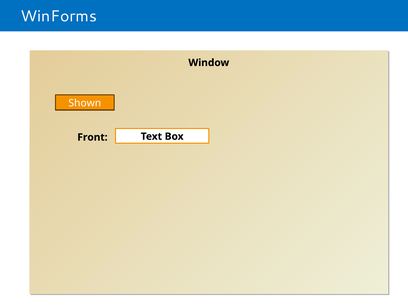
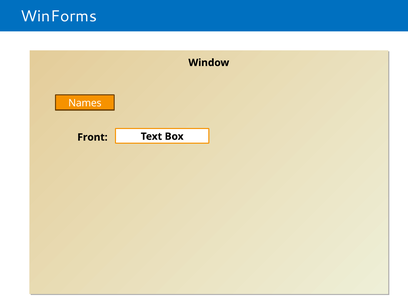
Shown: Shown -> Names
